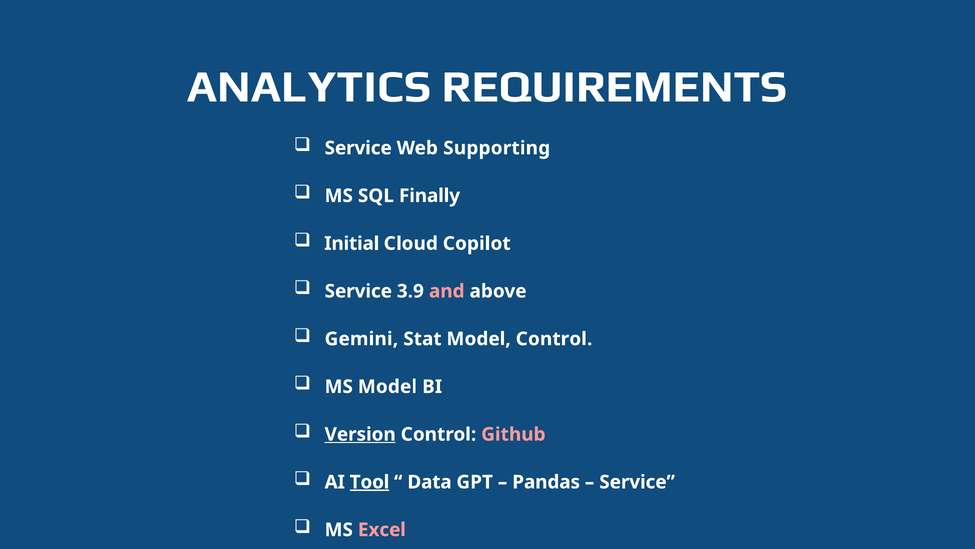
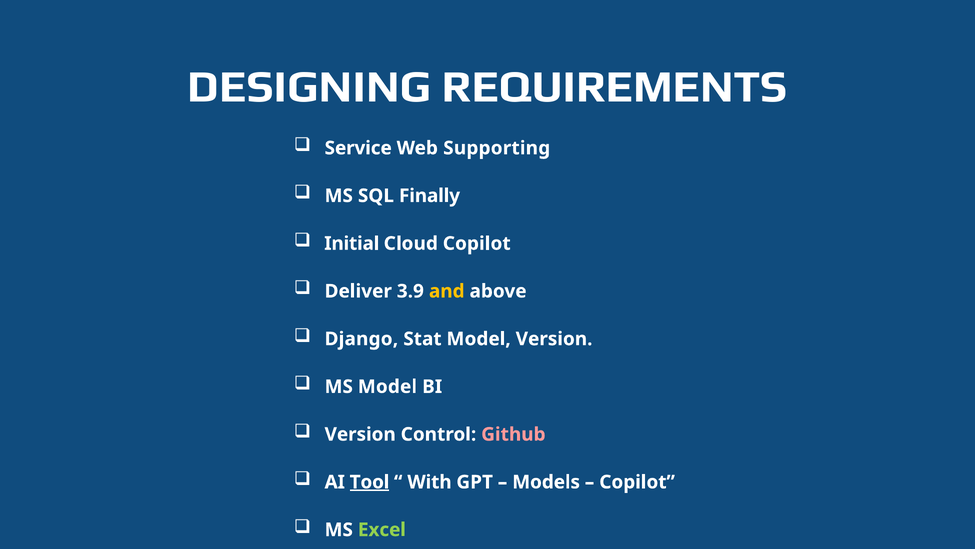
ANALYTICS: ANALYTICS -> DESIGNING
Service at (358, 291): Service -> Deliver
and colour: pink -> yellow
Gemini: Gemini -> Django
Model Control: Control -> Version
Version at (360, 434) underline: present -> none
Data: Data -> With
Pandas: Pandas -> Models
Service at (637, 482): Service -> Copilot
Excel colour: pink -> light green
